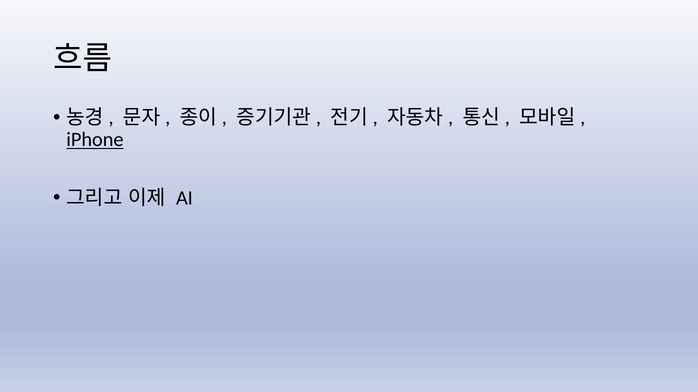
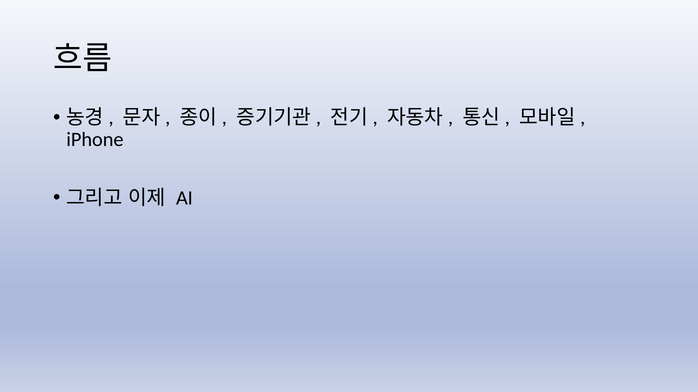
iPhone underline: present -> none
